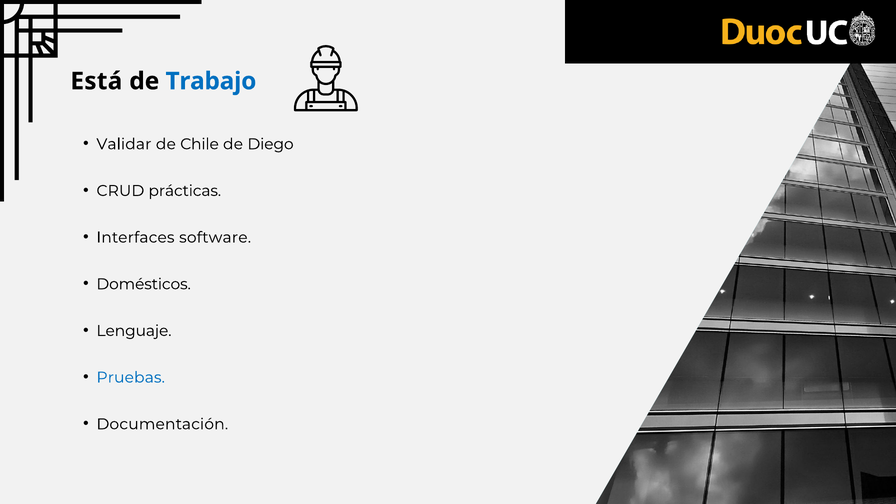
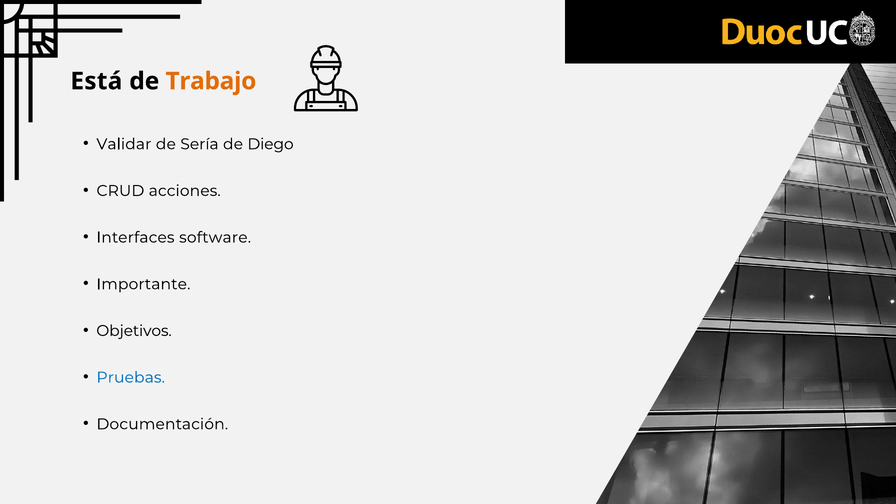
Trabajo colour: blue -> orange
Chile: Chile -> Sería
prácticas: prácticas -> acciones
Domésticos: Domésticos -> Importante
Lenguaje: Lenguaje -> Objetivos
